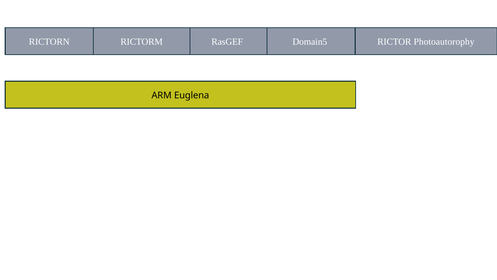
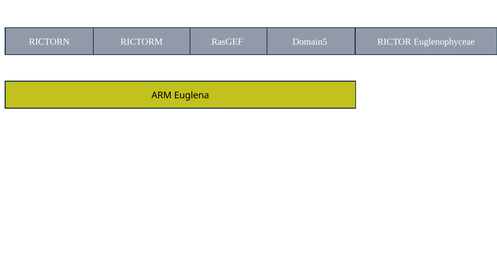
Photoautorophy: Photoautorophy -> Euglenophyceae
